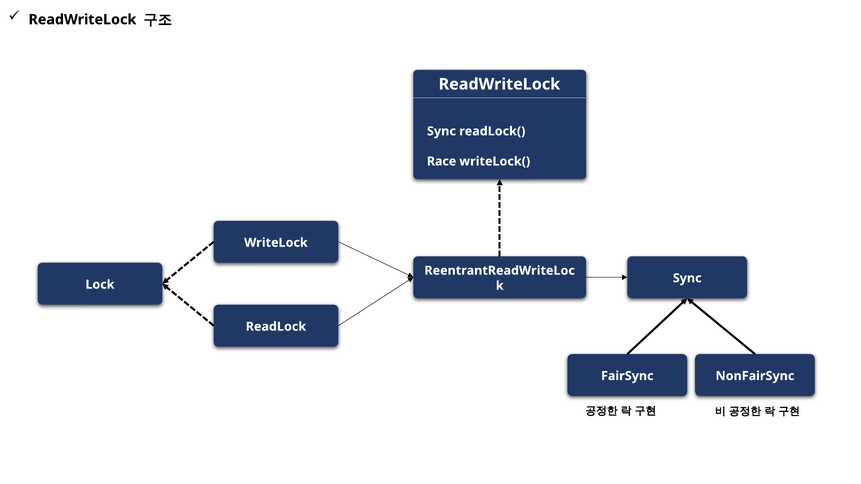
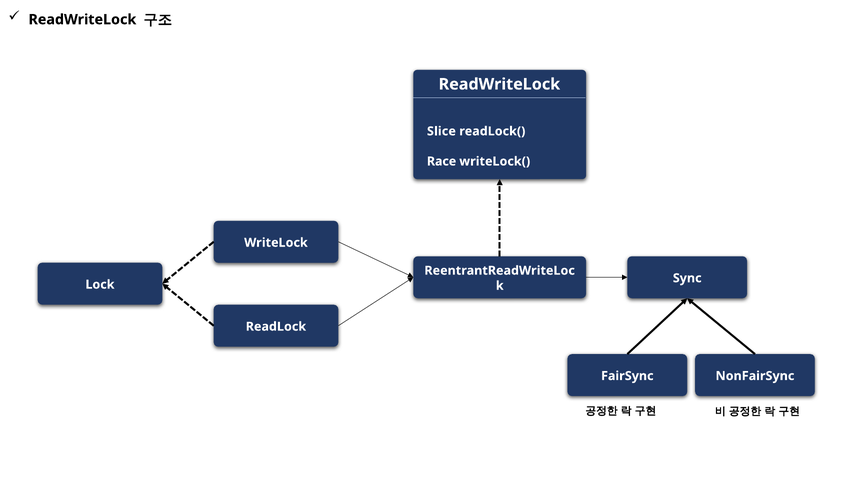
Sync at (441, 131): Sync -> Slice
